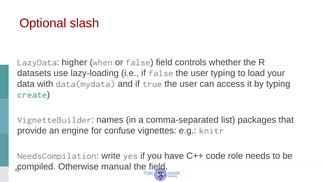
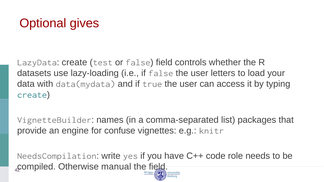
slash: slash -> gives
higher at (74, 62): higher -> create
when: when -> test
user typing: typing -> letters
